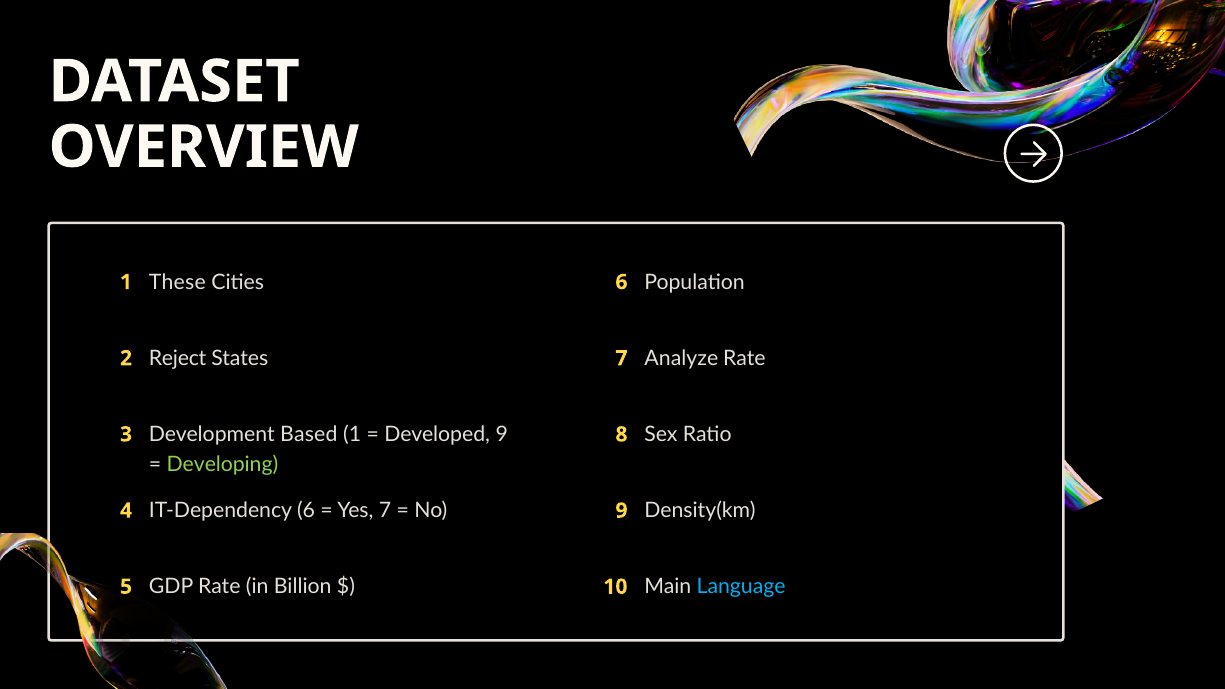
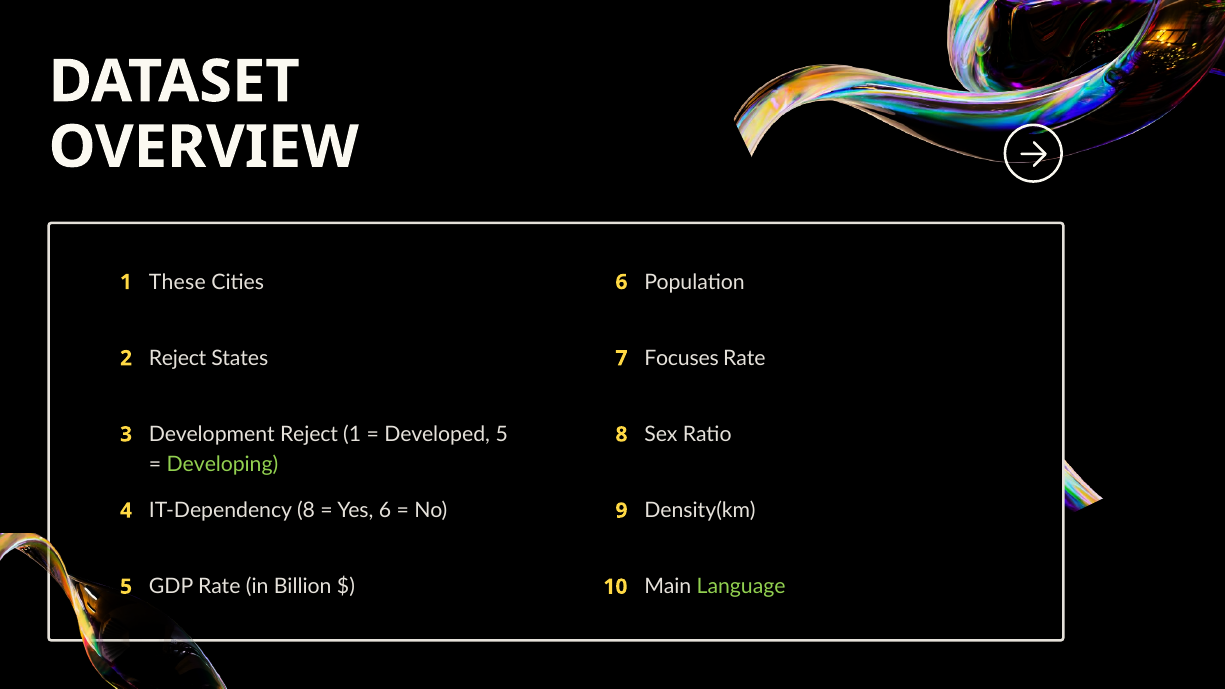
Analyze: Analyze -> Focuses
Development Based: Based -> Reject
Developed 9: 9 -> 5
IT-Dependency 6: 6 -> 8
Yes 7: 7 -> 6
Language colour: light blue -> light green
